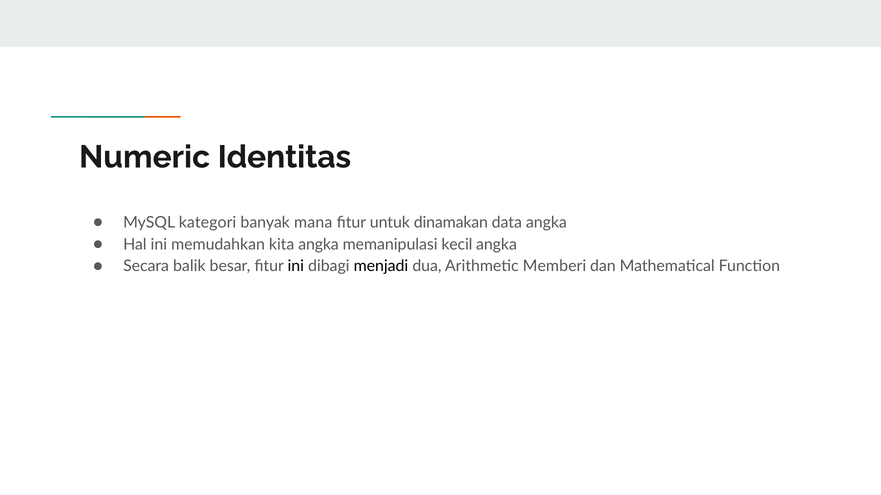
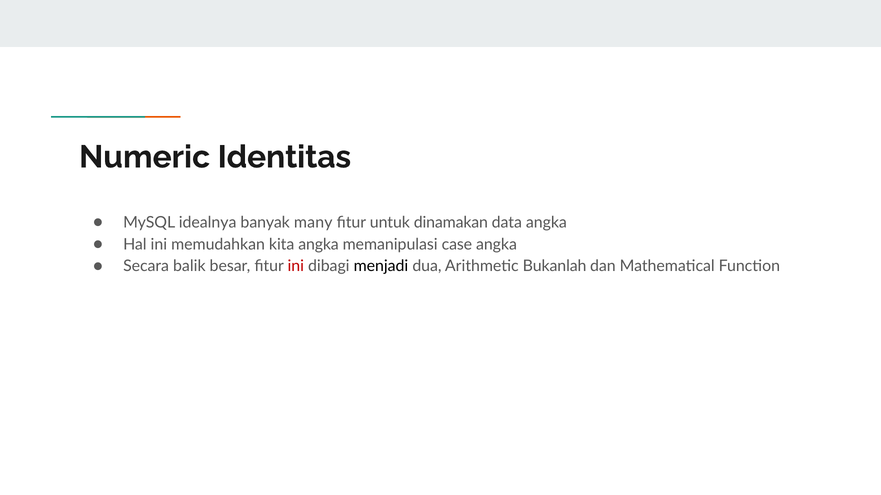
kategori: kategori -> idealnya
mana: mana -> many
kecil: kecil -> case
ini at (296, 267) colour: black -> red
Memberi: Memberi -> Bukanlah
